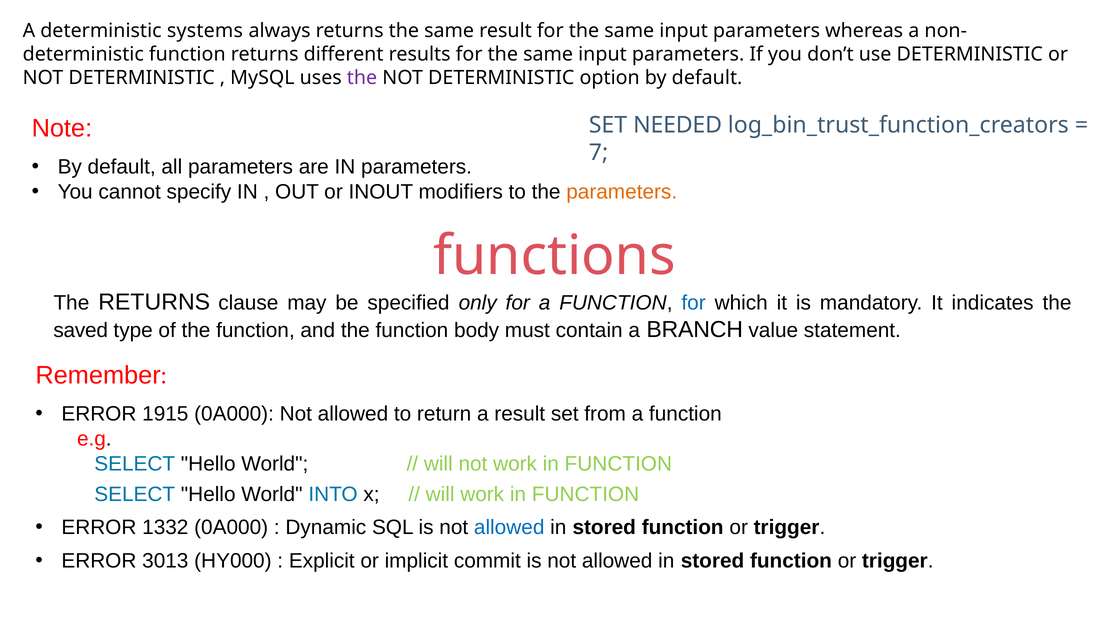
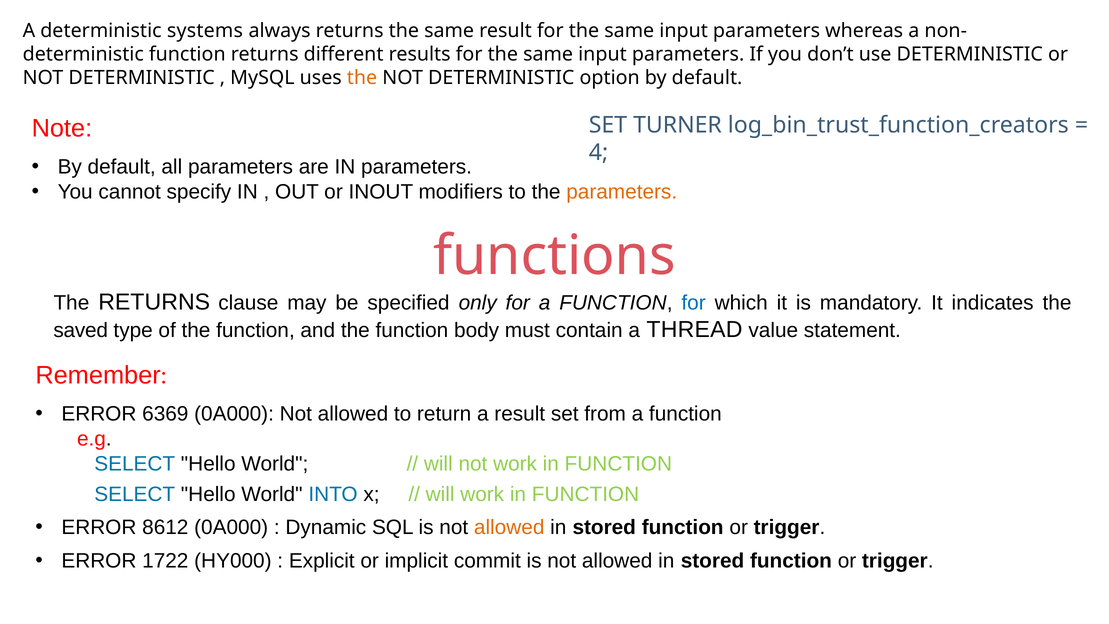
the at (362, 78) colour: purple -> orange
NEEDED: NEEDED -> TURNER
7: 7 -> 4
BRANCH: BRANCH -> THREAD
1915: 1915 -> 6369
1332: 1332 -> 8612
allowed at (509, 527) colour: blue -> orange
3013: 3013 -> 1722
